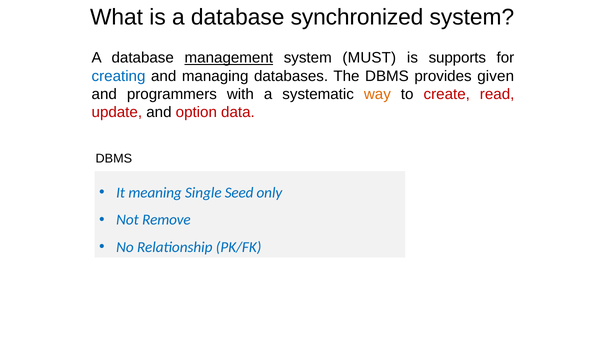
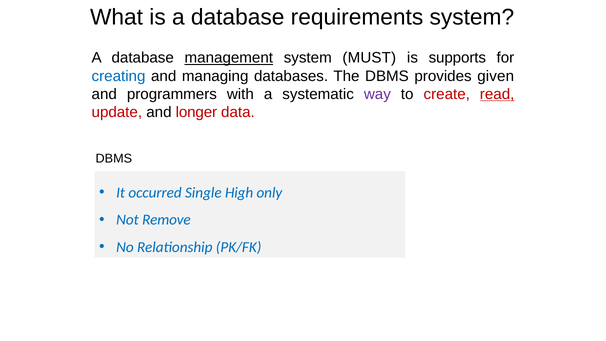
synchronized: synchronized -> requirements
way colour: orange -> purple
read underline: none -> present
option: option -> longer
meaning: meaning -> occurred
Seed: Seed -> High
